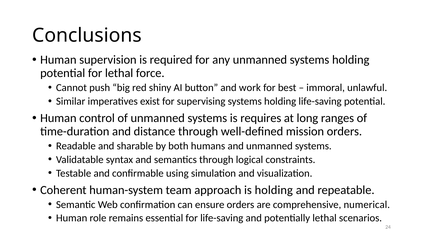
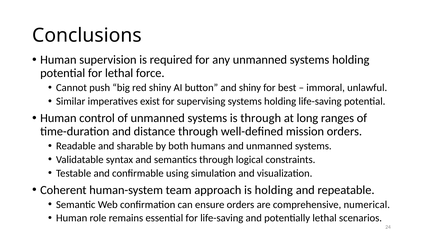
and work: work -> shiny
is requires: requires -> through
